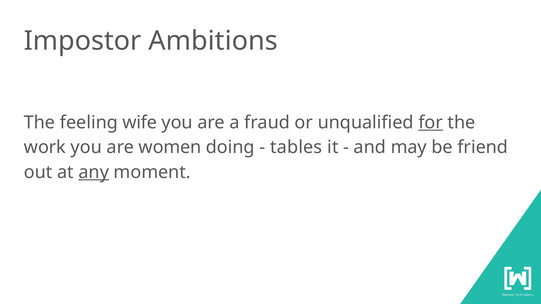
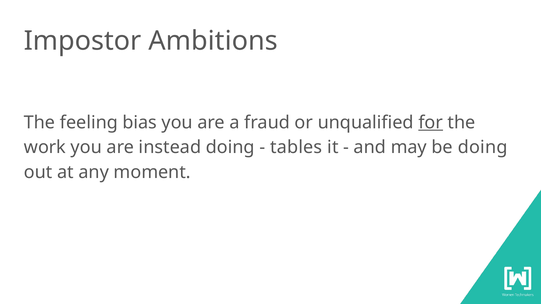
wife: wife -> bias
women: women -> instead
be friend: friend -> doing
any underline: present -> none
